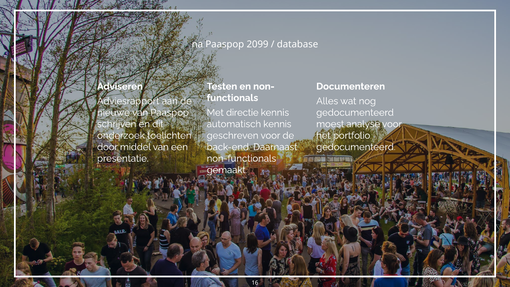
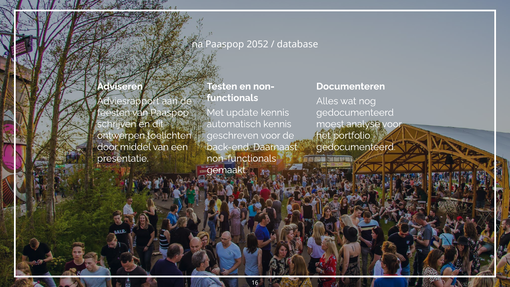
2099: 2099 -> 2052
nieuwe: nieuwe -> feesten
directie: directie -> update
onderzoek: onderzoek -> ontwerpen
